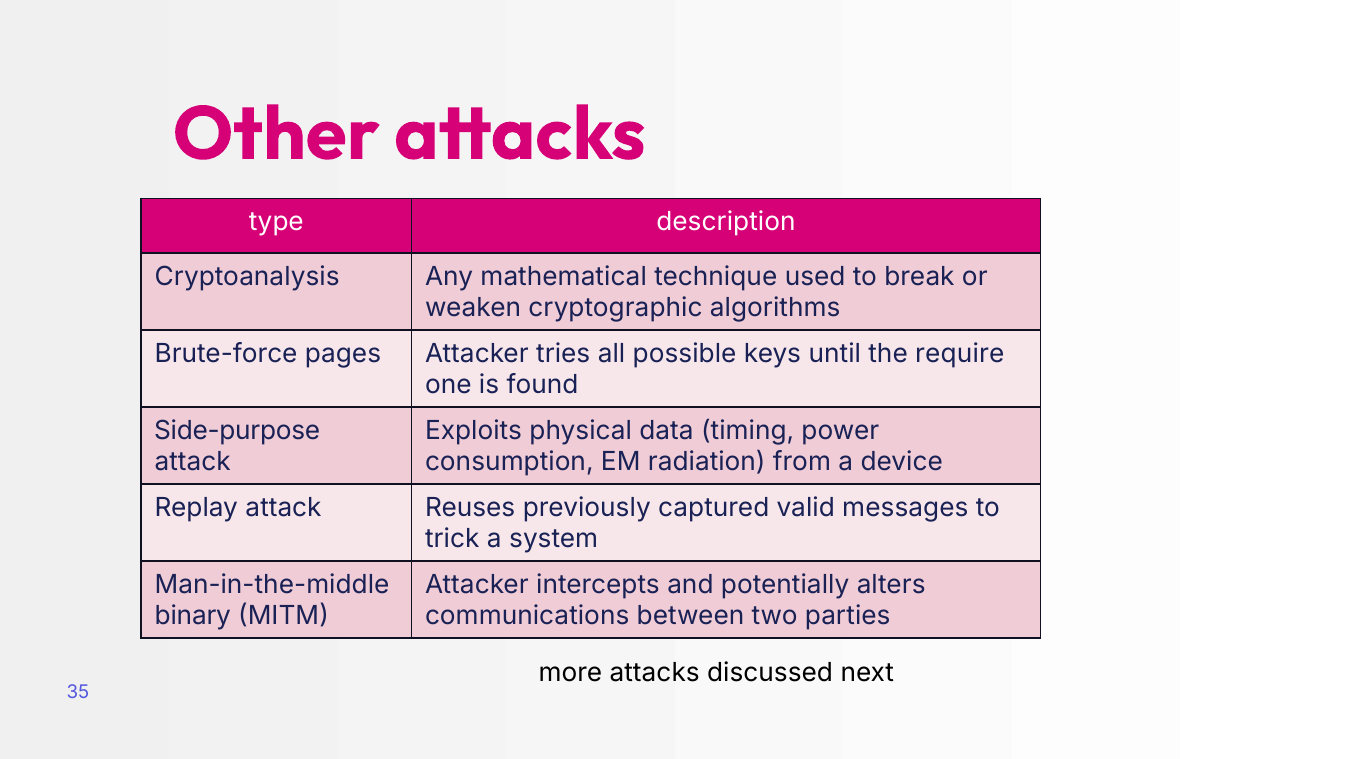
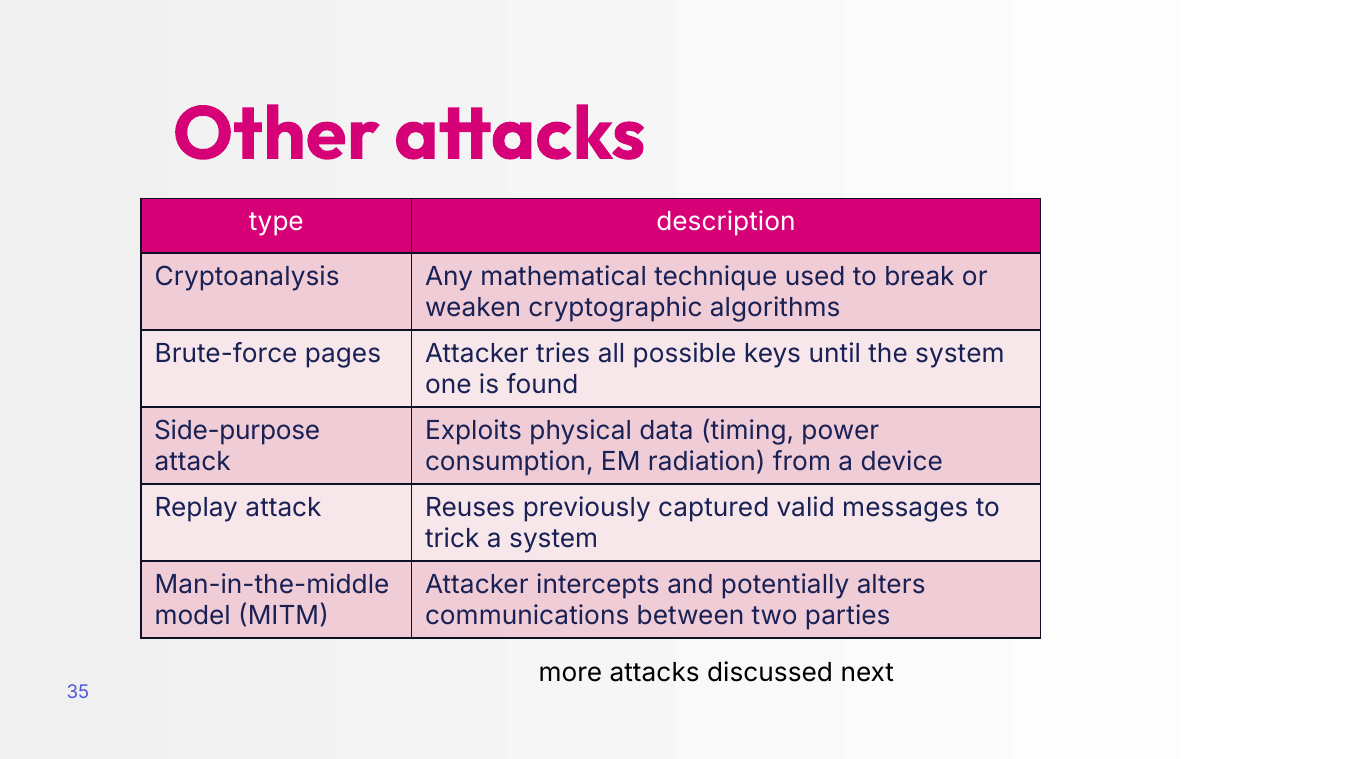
the require: require -> system
binary: binary -> model
